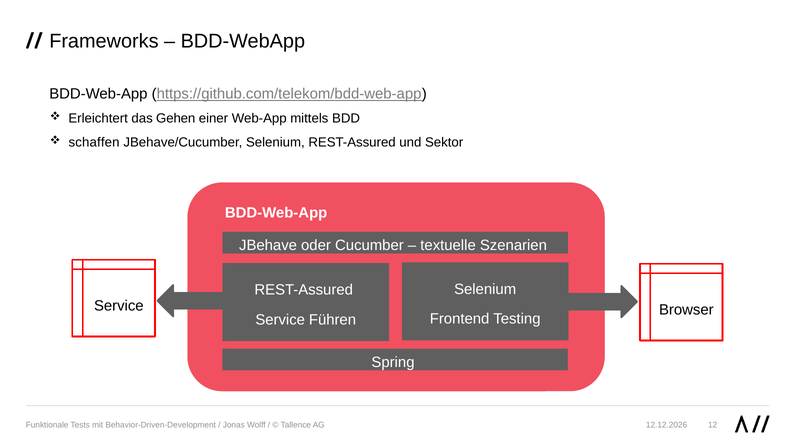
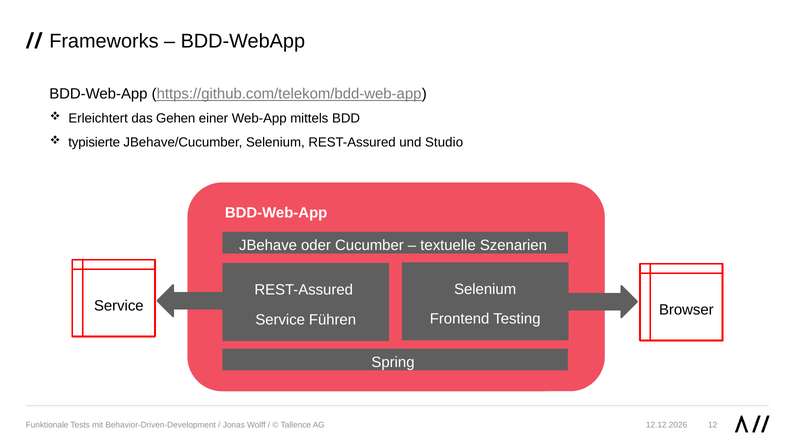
schaffen: schaffen -> typisierte
Sektor: Sektor -> Studio
